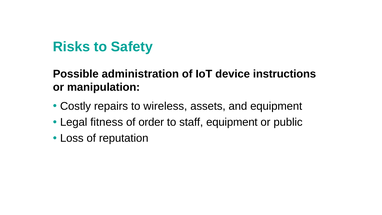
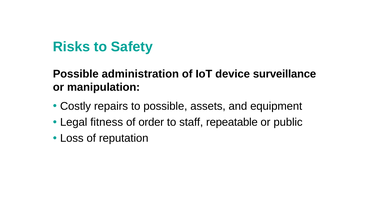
instructions: instructions -> surveillance
to wireless: wireless -> possible
staff equipment: equipment -> repeatable
